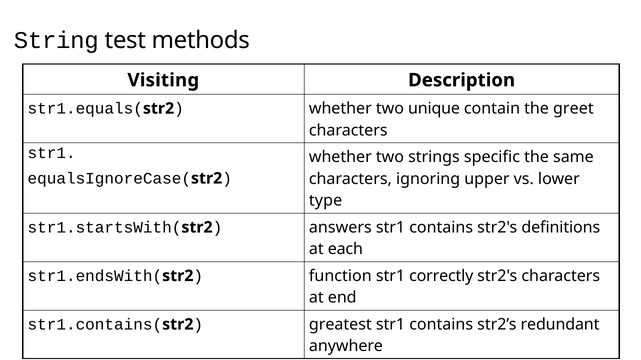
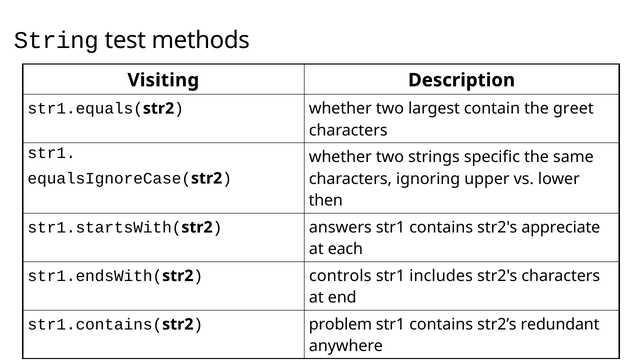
unique: unique -> largest
type: type -> then
definitions: definitions -> appreciate
function: function -> controls
correctly: correctly -> includes
greatest: greatest -> problem
